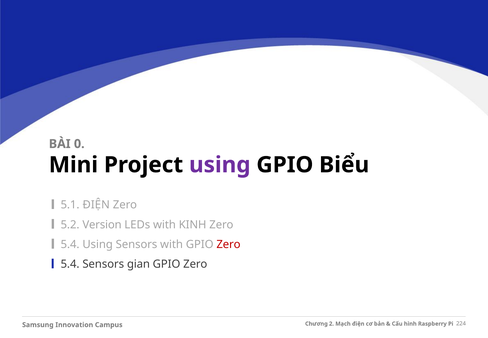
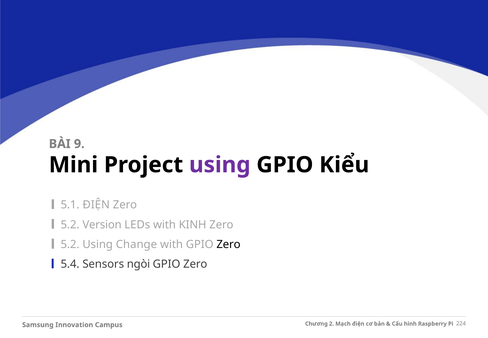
0: 0 -> 9
Biểu: Biểu -> Kiểu
5.4 at (70, 244): 5.4 -> 5.2
Using Sensors: Sensors -> Change
Zero at (228, 244) colour: red -> black
gian: gian -> ngòi
